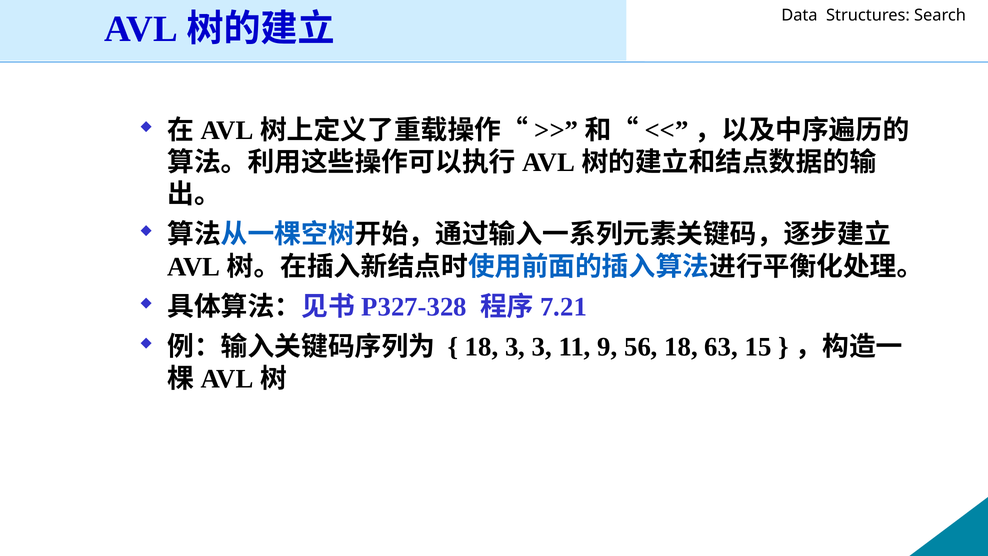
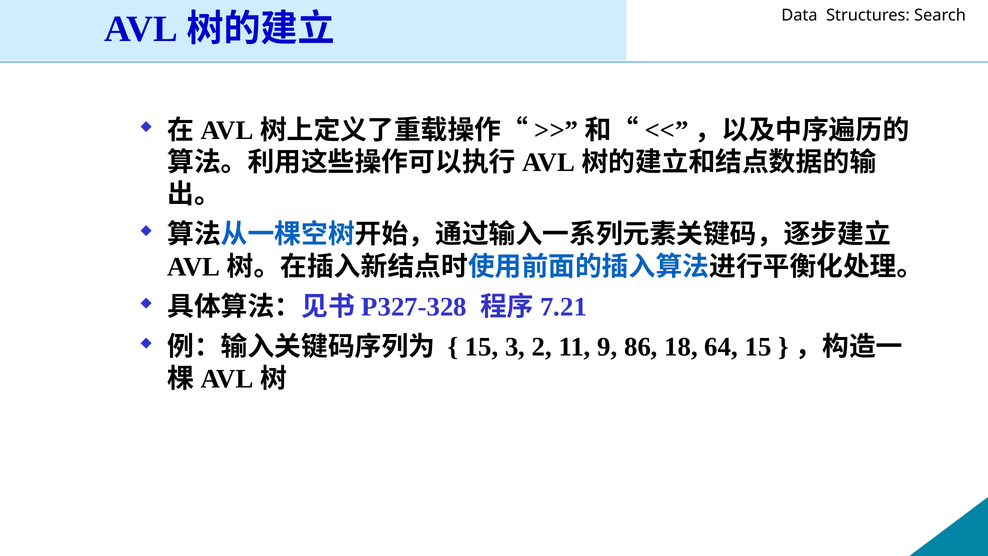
18 at (482, 347): 18 -> 15
3 3: 3 -> 2
56: 56 -> 86
63: 63 -> 64
